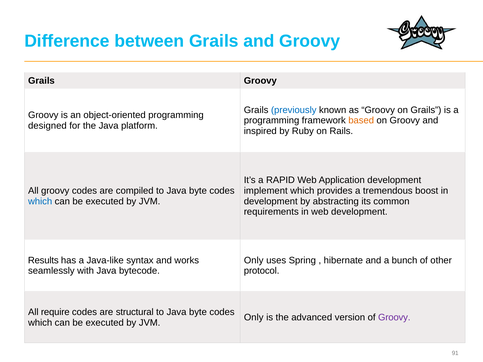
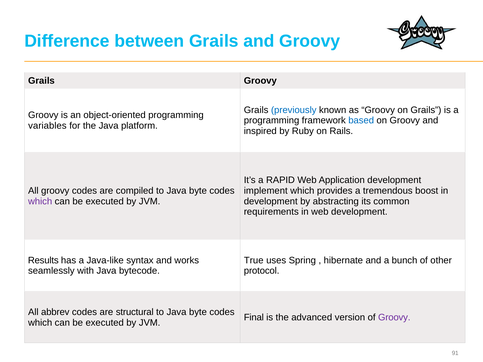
based colour: orange -> blue
designed: designed -> variables
which at (40, 201) colour: blue -> purple
Only at (254, 261): Only -> True
require: require -> abbrev
Only at (254, 318): Only -> Final
